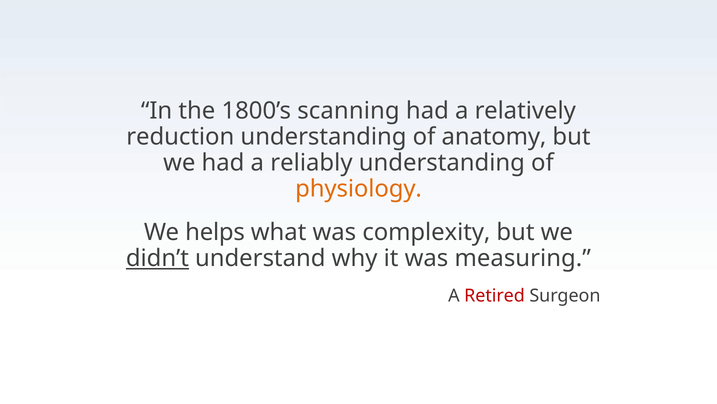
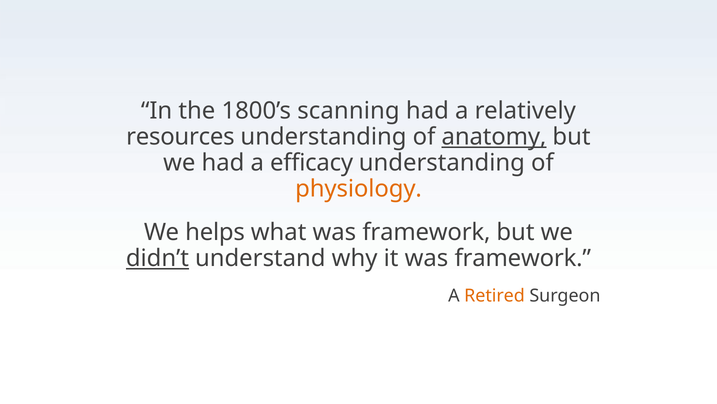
reduction: reduction -> resources
anatomy underline: none -> present
reliably: reliably -> efficacy
what was complexity: complexity -> framework
it was measuring: measuring -> framework
Retired colour: red -> orange
